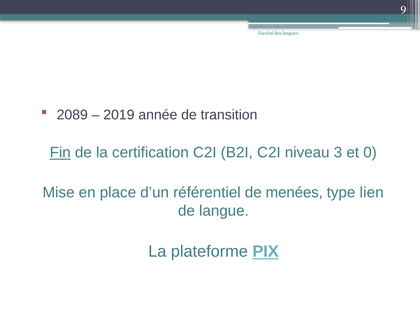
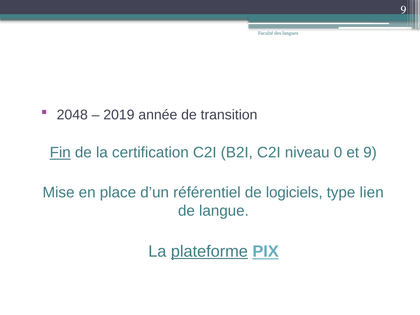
2089: 2089 -> 2048
3: 3 -> 0
et 0: 0 -> 9
menées: menées -> logiciels
plateforme underline: none -> present
